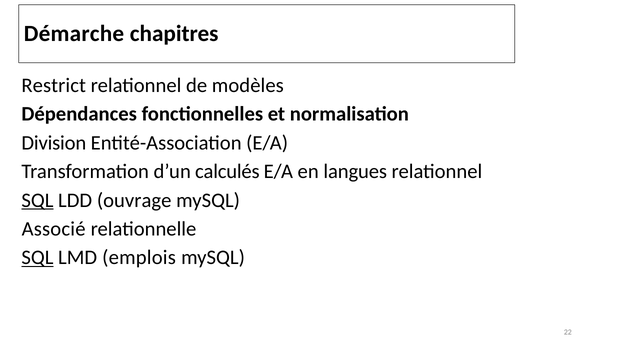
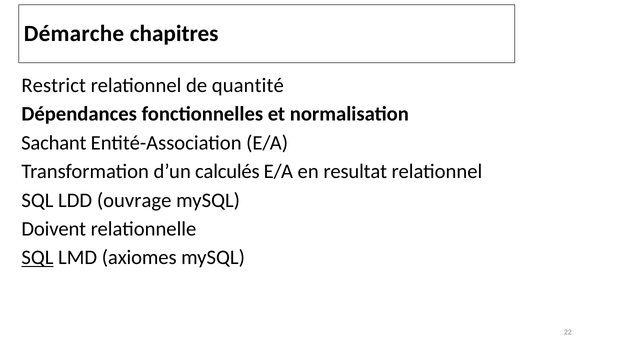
modèles: modèles -> quantité
Division: Division -> Sachant
langues: langues -> resultat
SQL at (37, 200) underline: present -> none
Associé: Associé -> Doivent
emplois: emplois -> axiomes
